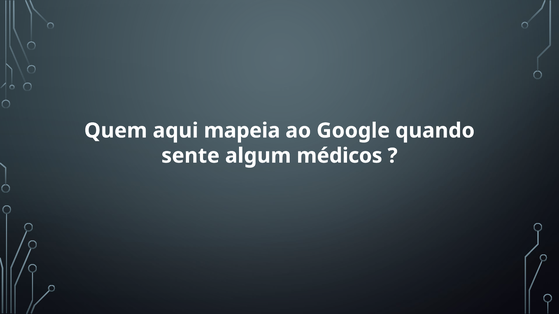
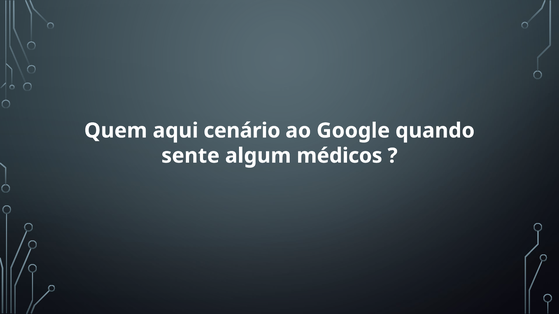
mapeia: mapeia -> cenário
